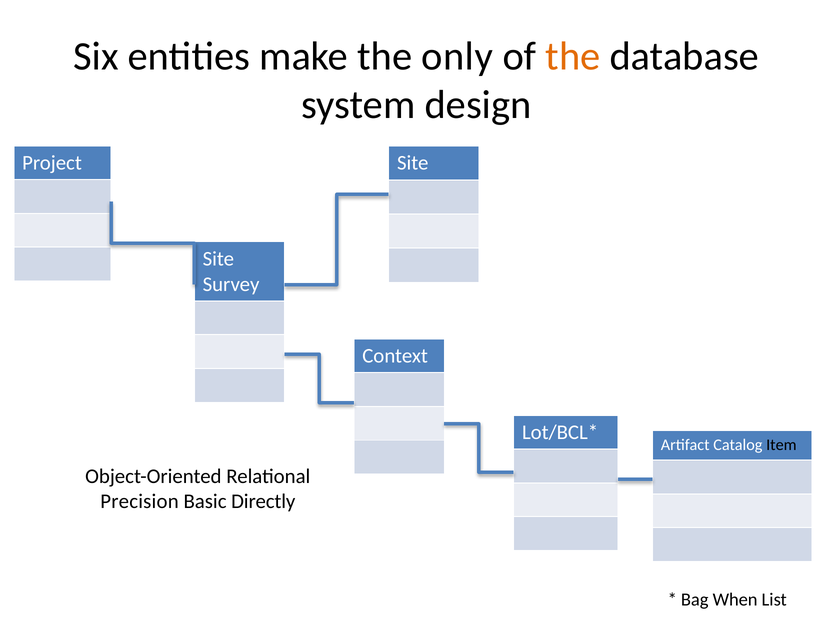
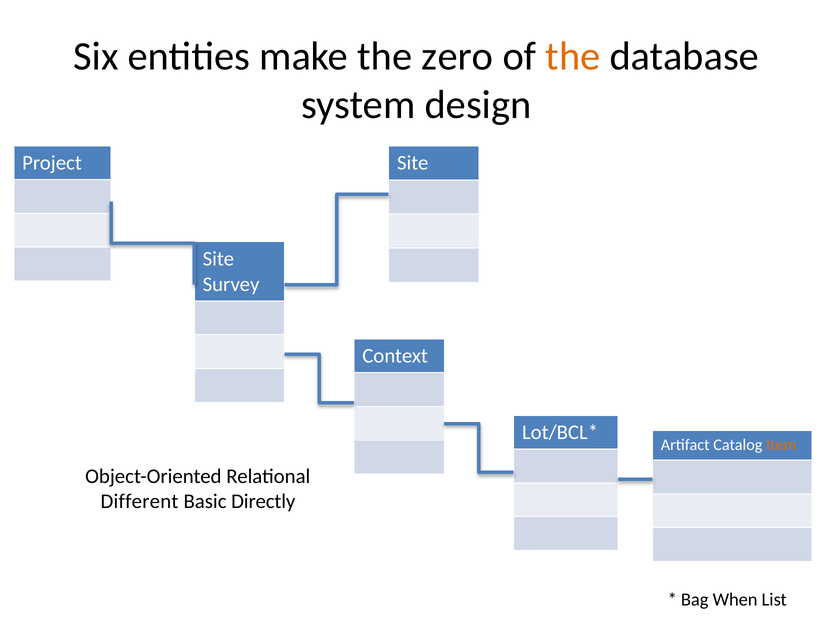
only: only -> zero
Item colour: black -> orange
Precision: Precision -> Different
